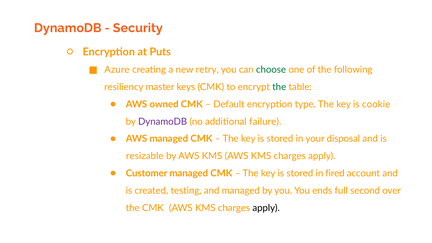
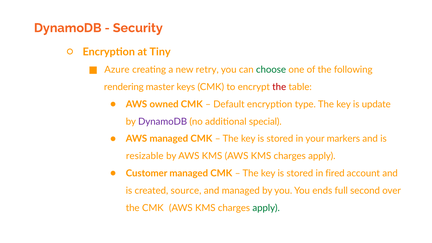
Puts: Puts -> Tiny
resiliency: resiliency -> rendering
the at (279, 87) colour: green -> red
cookie: cookie -> update
failure: failure -> special
disposal: disposal -> markers
testing: testing -> source
apply at (266, 208) colour: black -> green
